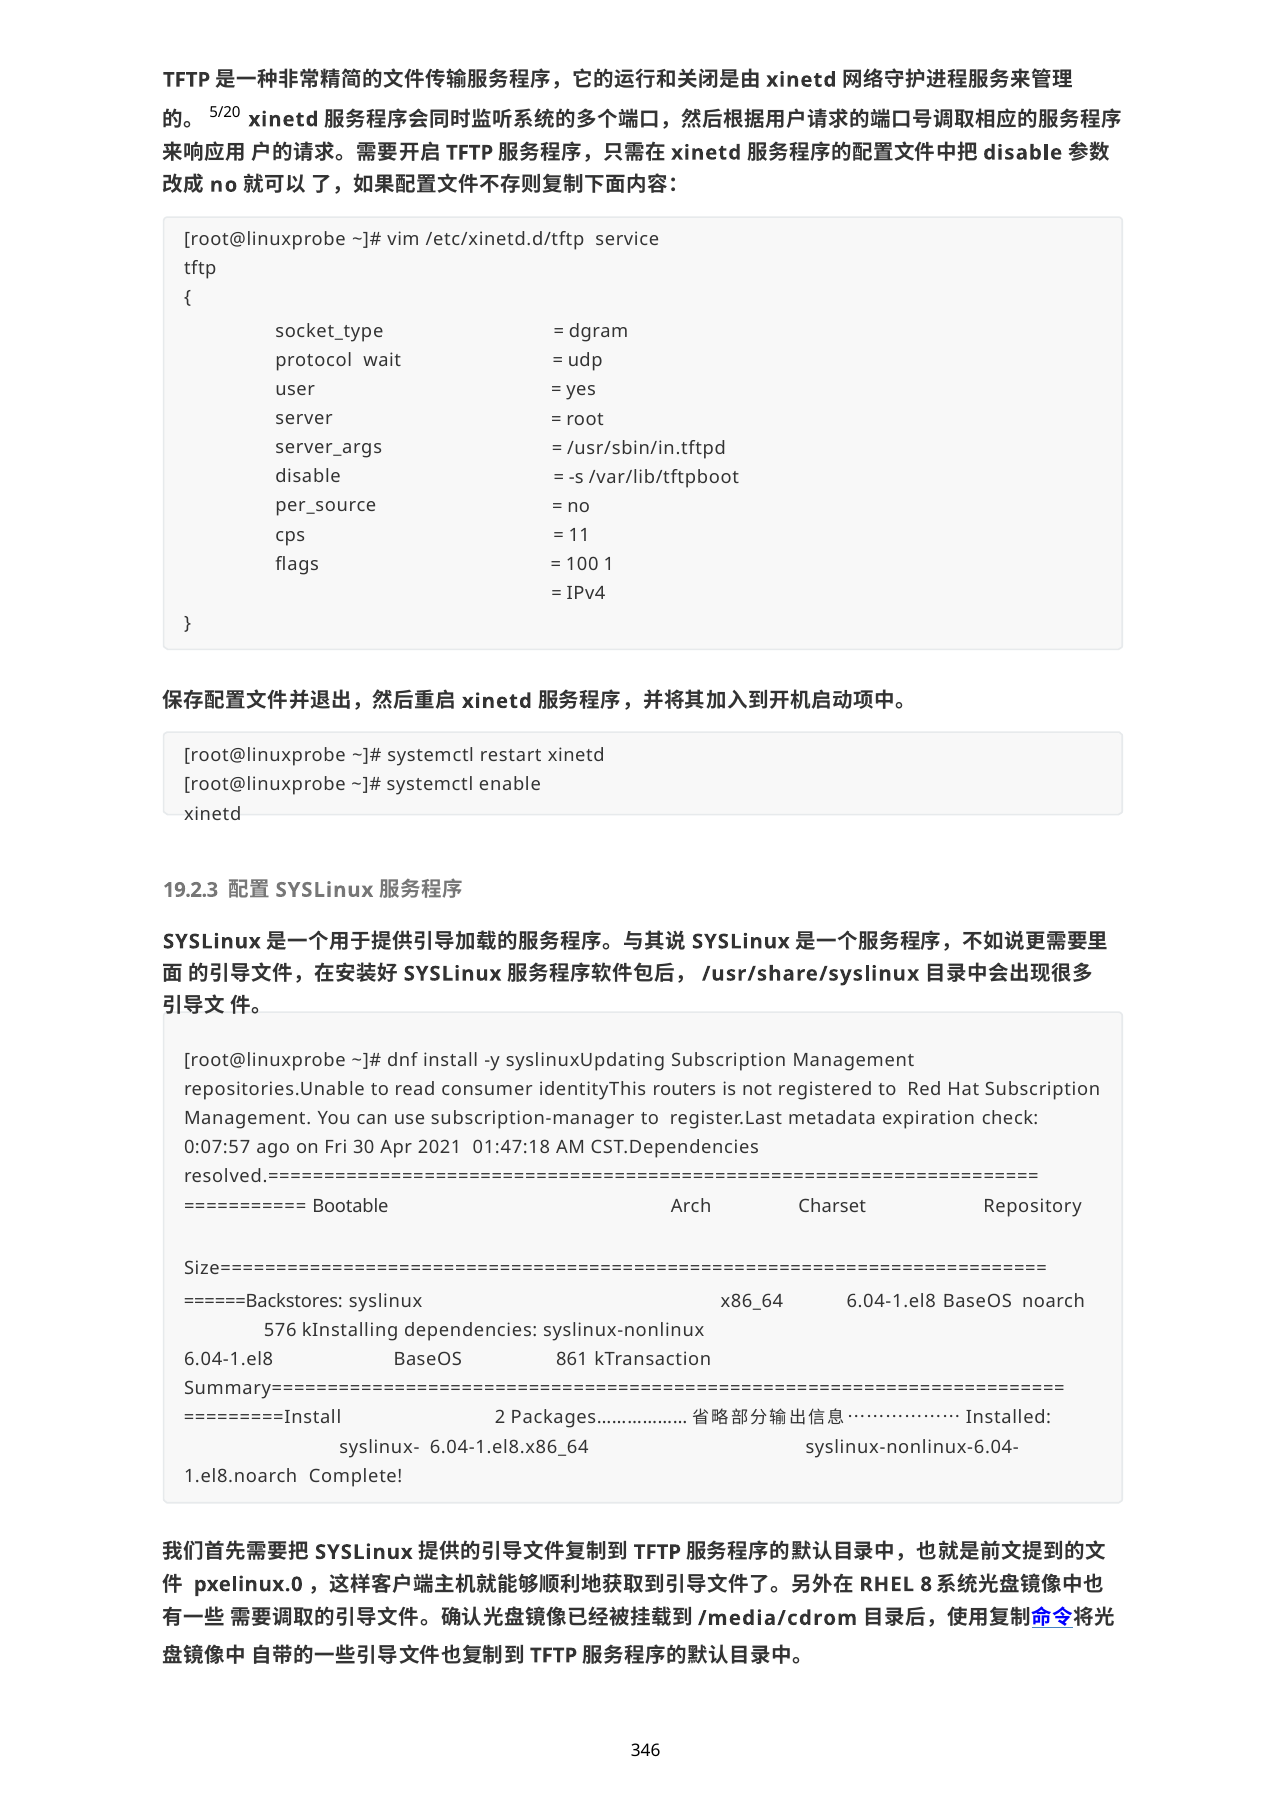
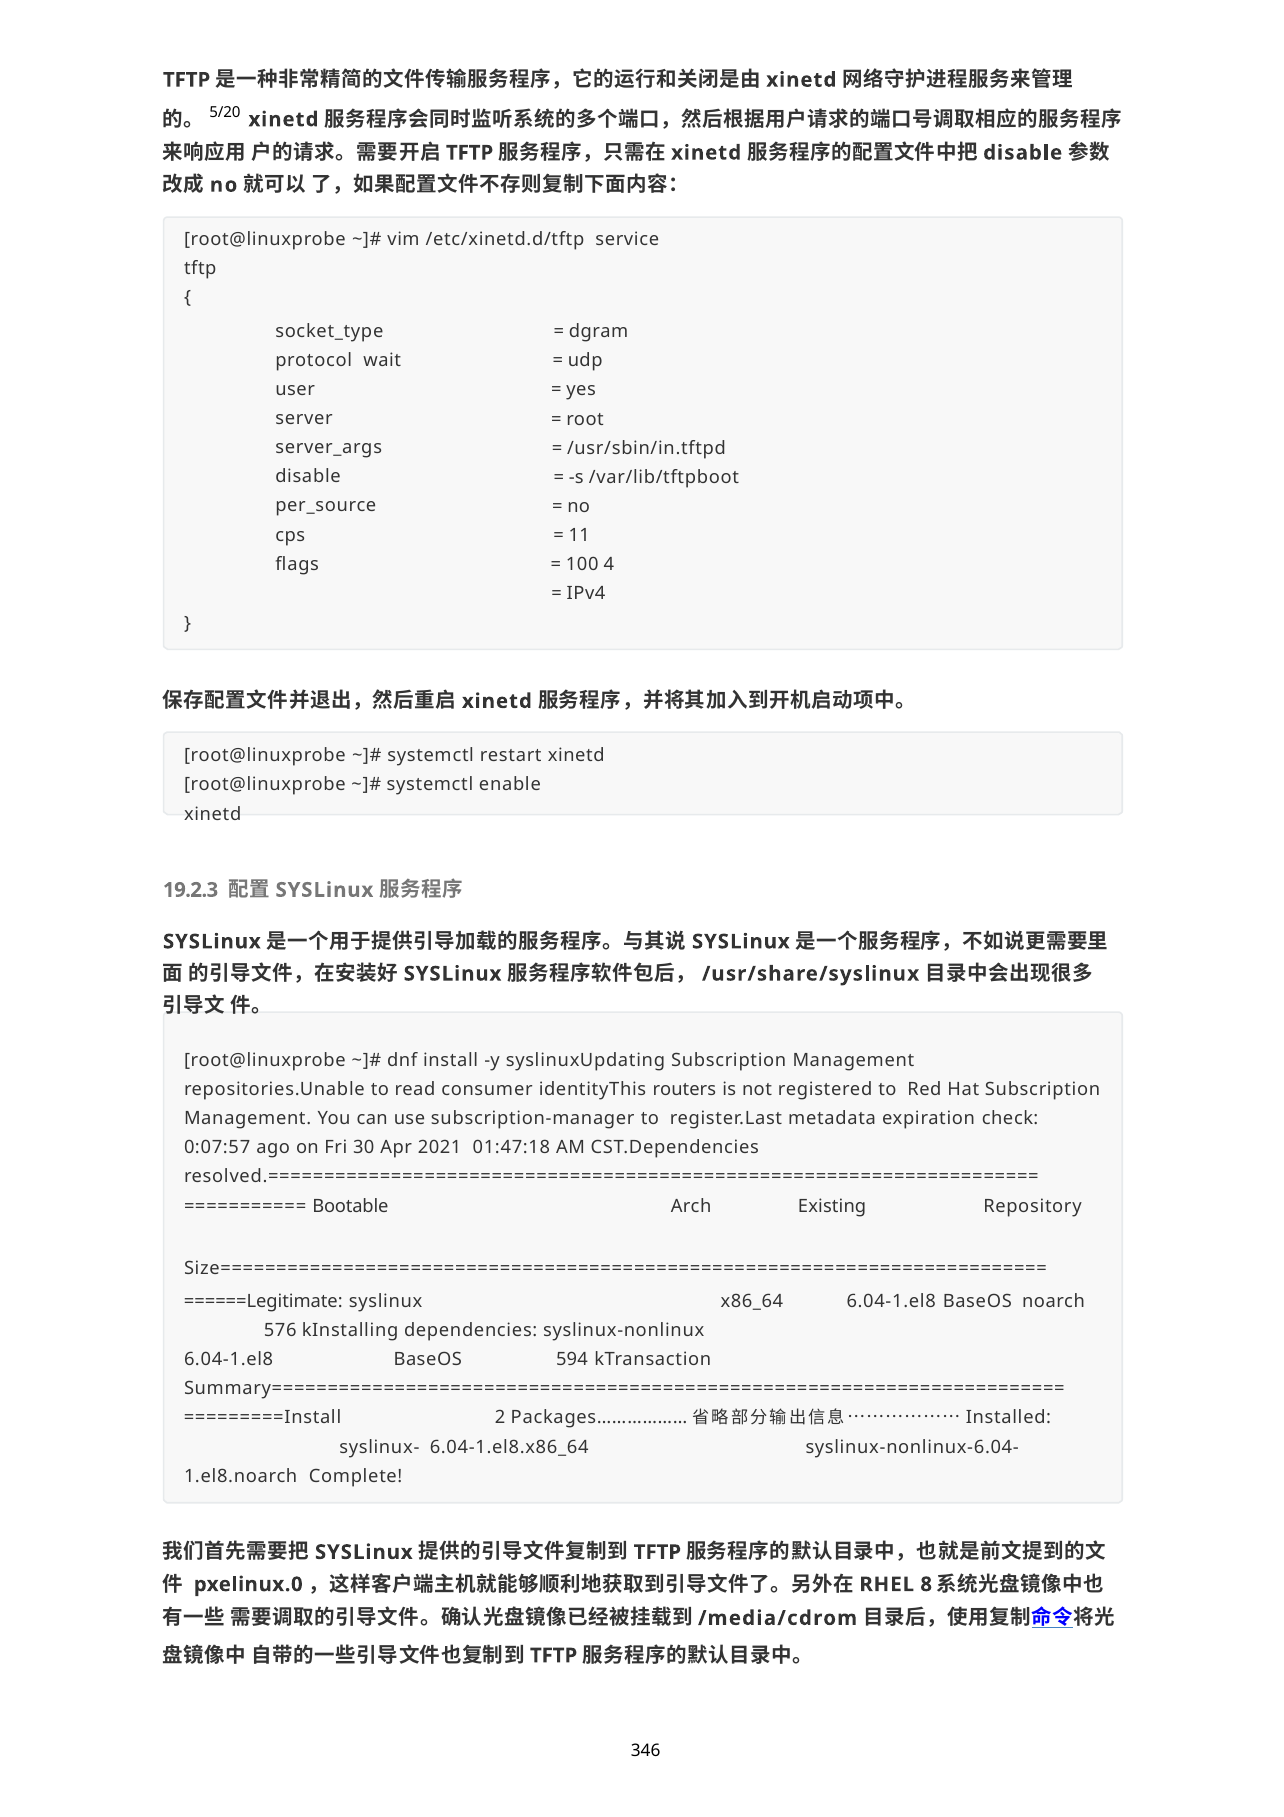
1: 1 -> 4
Charset: Charset -> Existing
======Backstores: ======Backstores -> ======Legitimate
861: 861 -> 594
